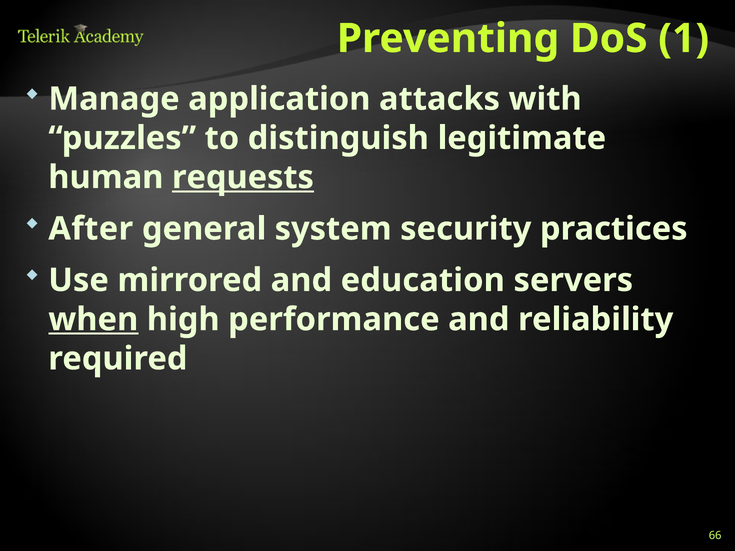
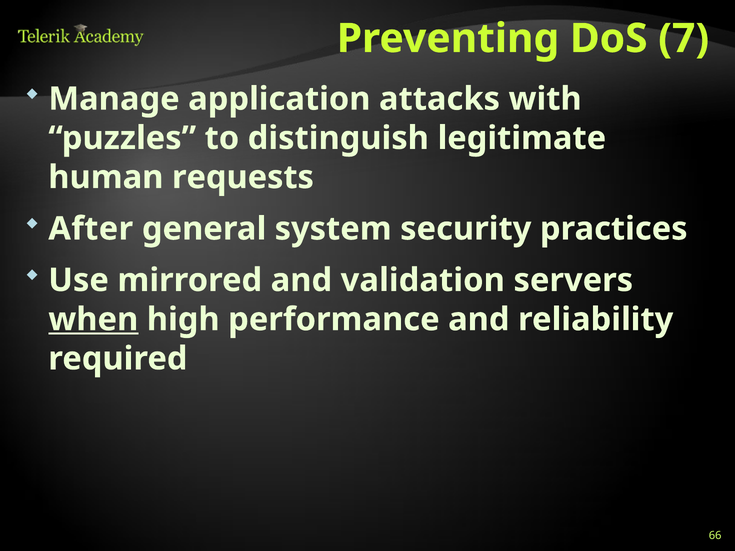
1: 1 -> 7
requests underline: present -> none
education: education -> validation
